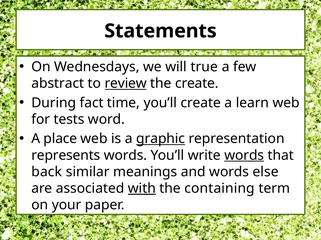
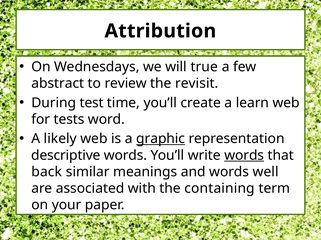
Statements: Statements -> Attribution
review underline: present -> none
the create: create -> revisit
fact: fact -> test
place: place -> likely
represents: represents -> descriptive
else: else -> well
with underline: present -> none
